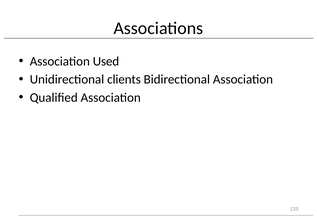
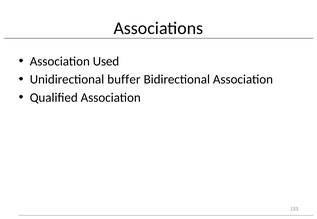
clients: clients -> buffer
